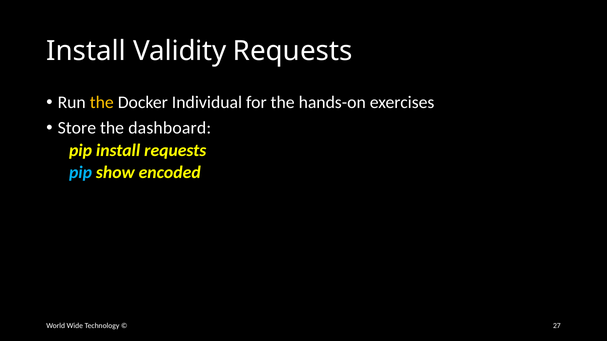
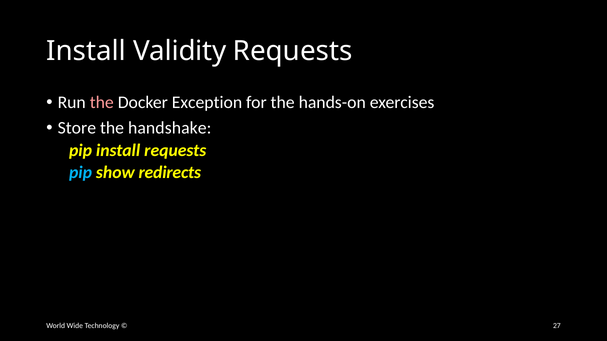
the at (102, 103) colour: yellow -> pink
Individual: Individual -> Exception
dashboard: dashboard -> handshake
encoded: encoded -> redirects
